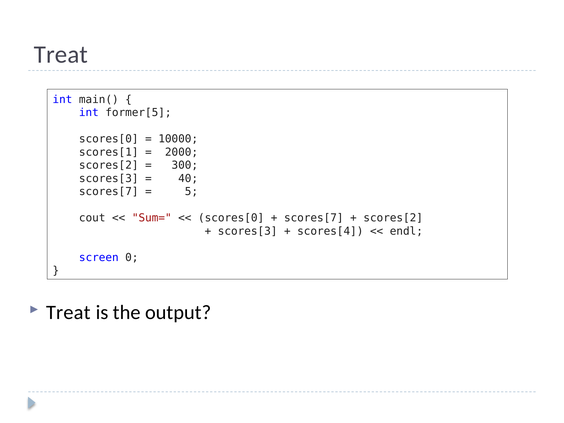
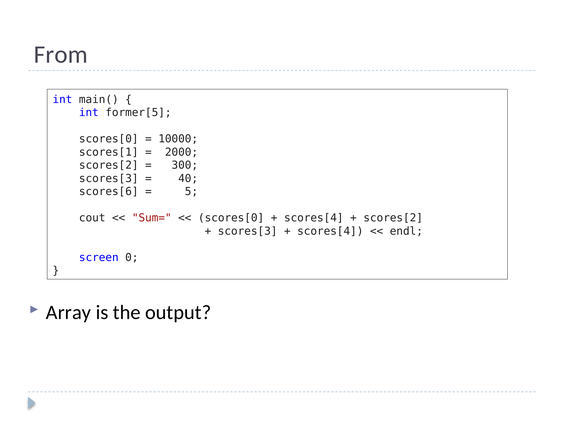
Treat at (61, 54): Treat -> From
scores[7 at (109, 192): scores[7 -> scores[6
scores[7 at (314, 218): scores[7 -> scores[4
Treat at (68, 313): Treat -> Array
